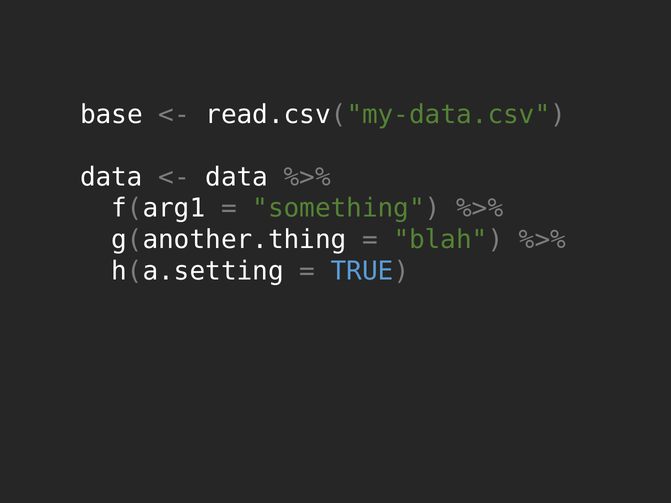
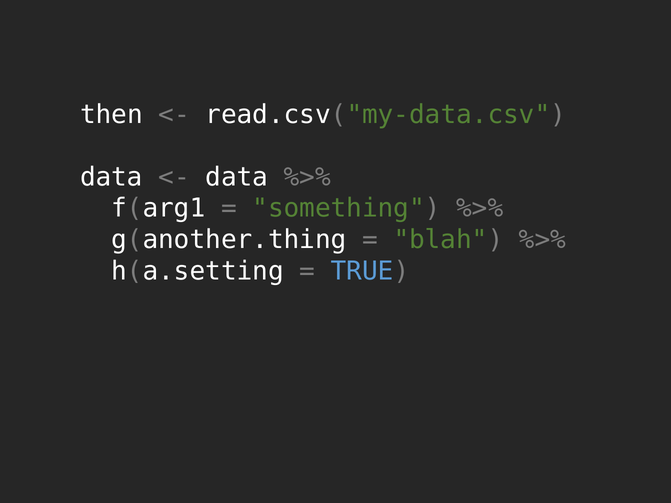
base: base -> then
